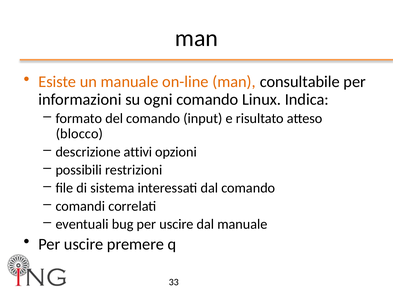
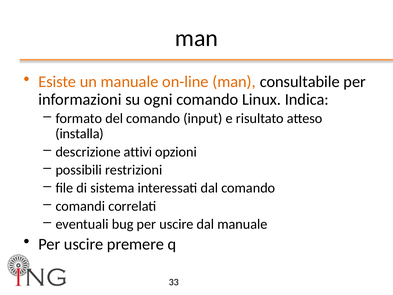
blocco: blocco -> installa
